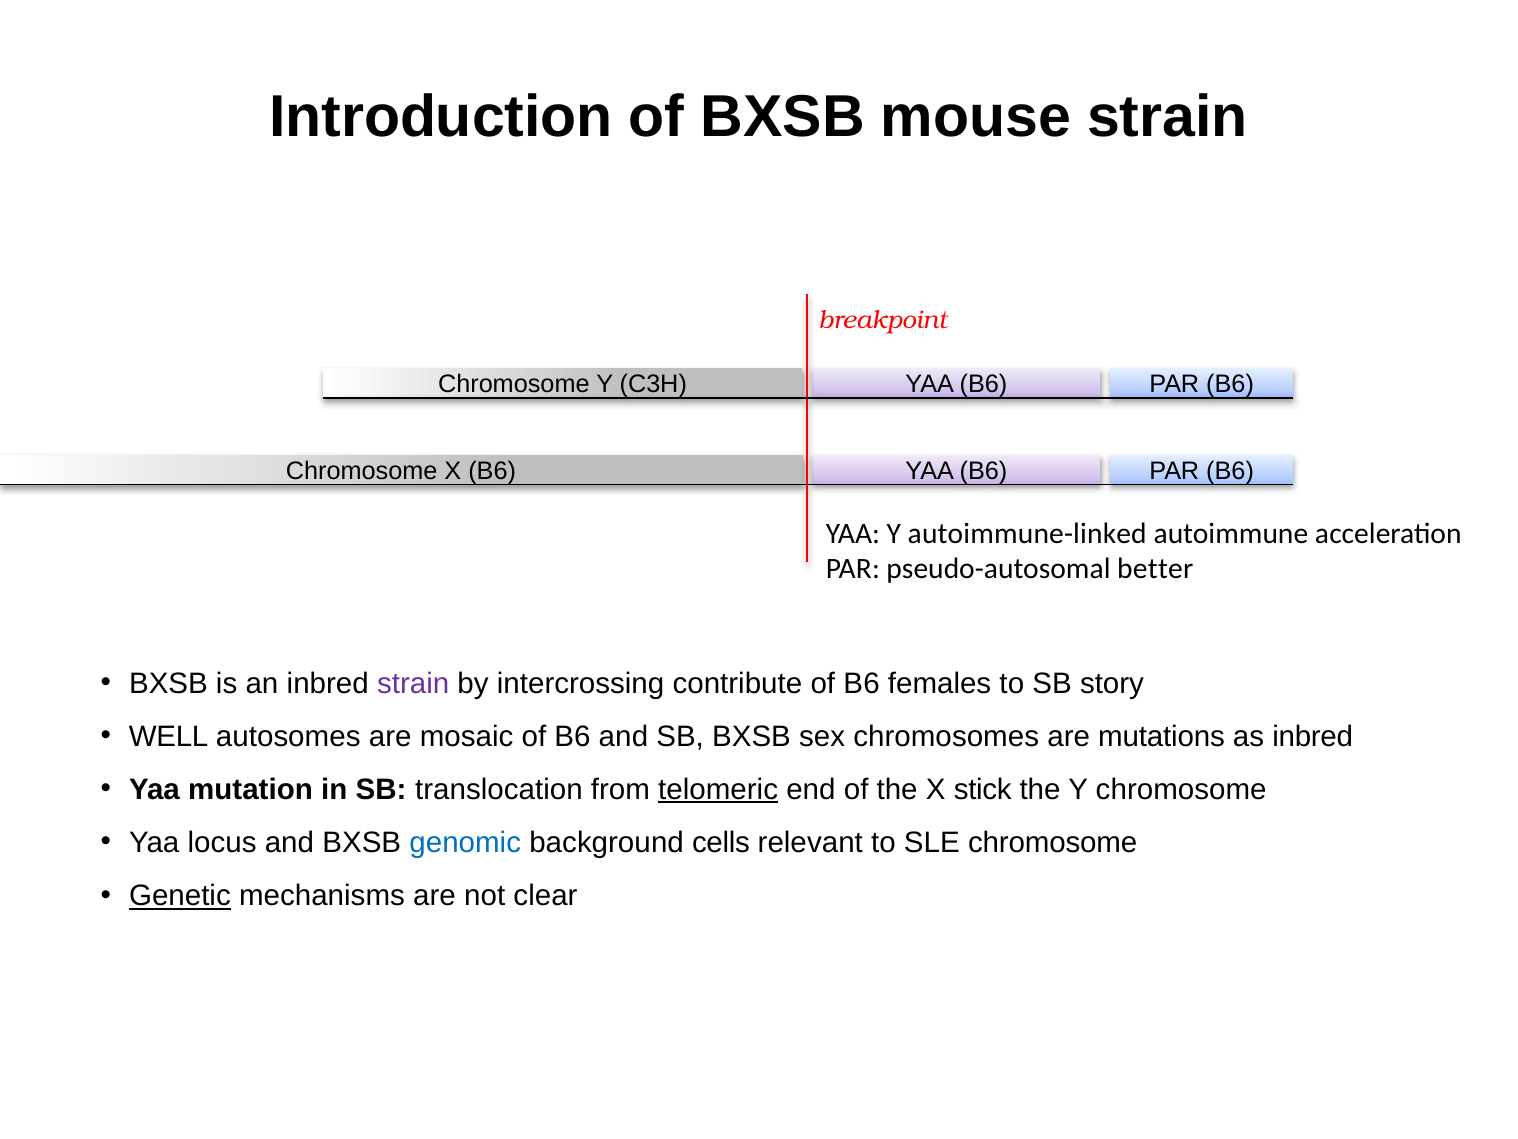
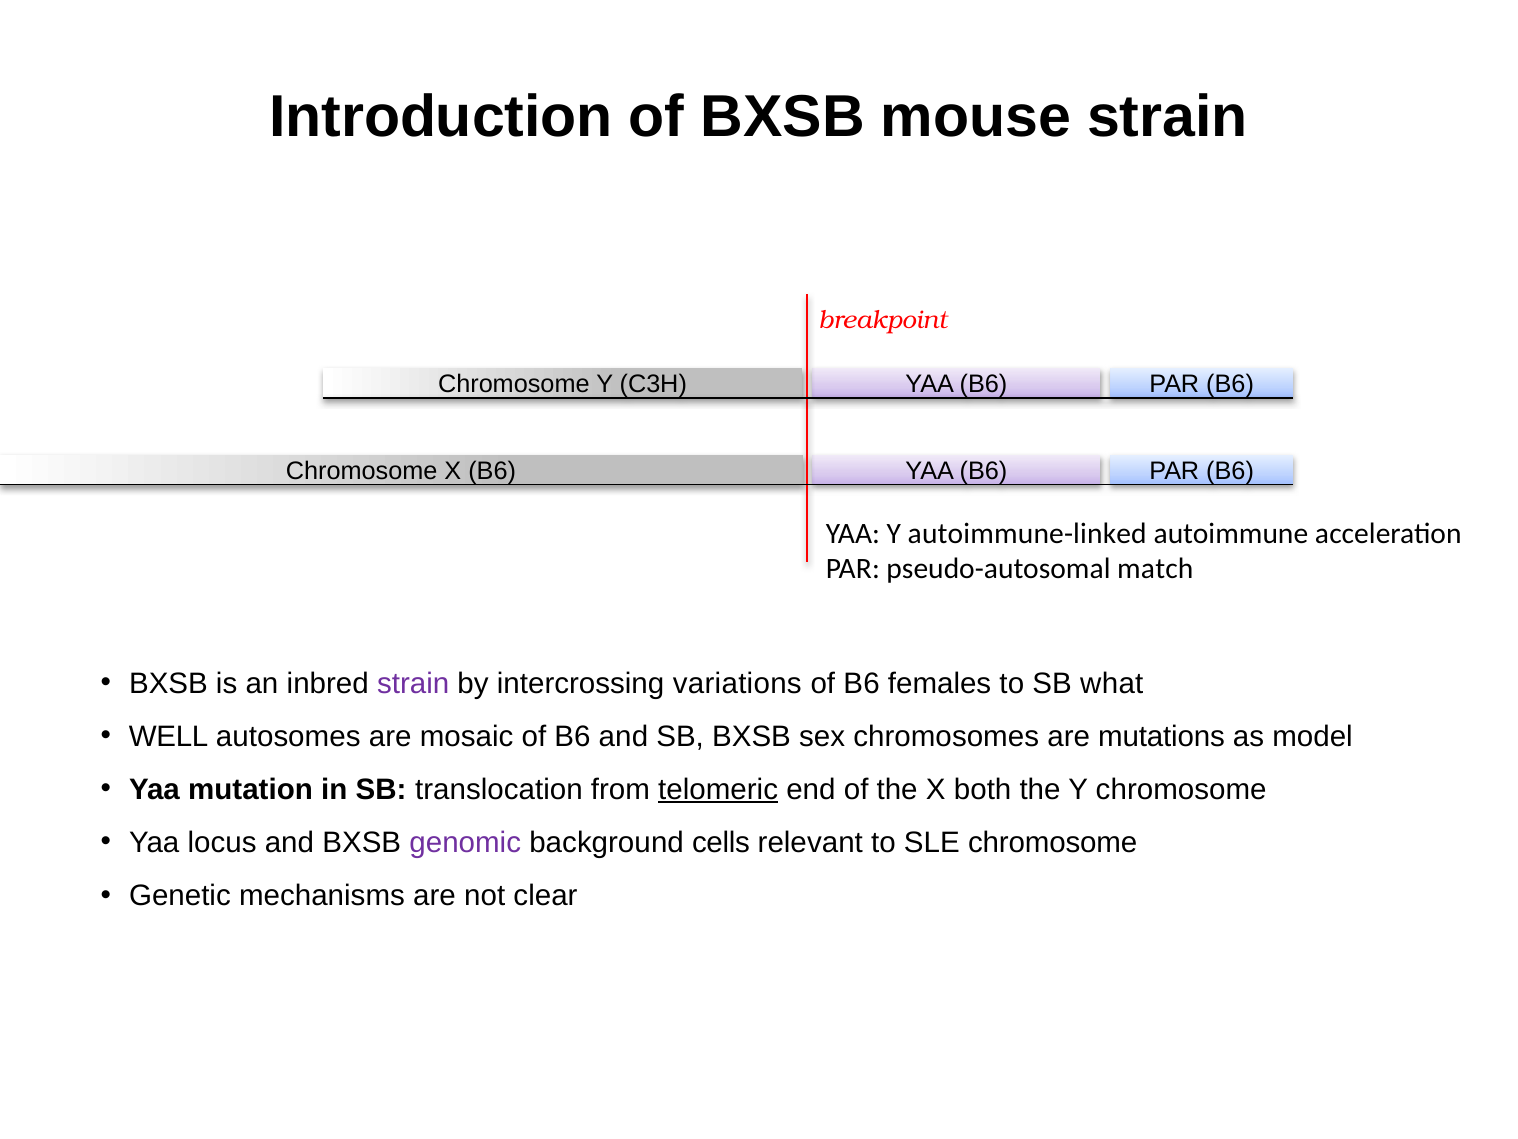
better: better -> match
contribute: contribute -> variations
story: story -> what
as inbred: inbred -> model
stick: stick -> both
genomic colour: blue -> purple
Genetic underline: present -> none
